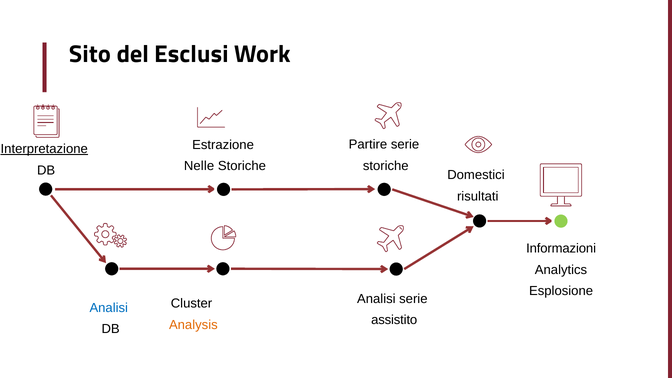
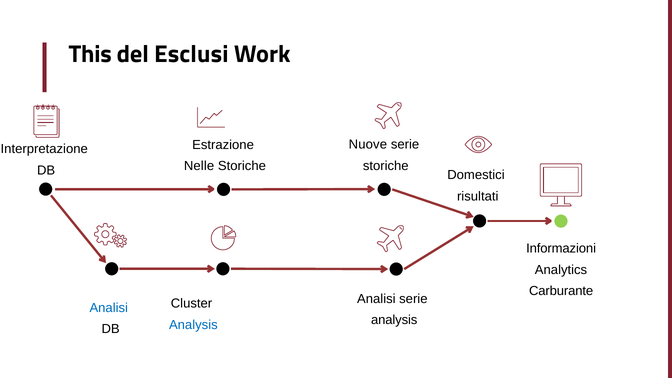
Sito: Sito -> This
Partire: Partire -> Nuove
Interpretazione underline: present -> none
Esplosione: Esplosione -> Carburante
assistito at (394, 320): assistito -> analysis
Analysis at (193, 325) colour: orange -> blue
